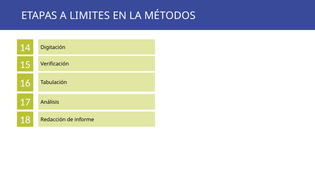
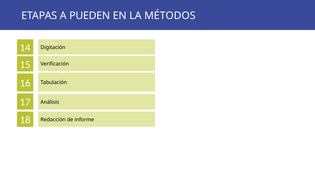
LIMITES: LIMITES -> PUEDEN
